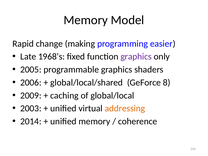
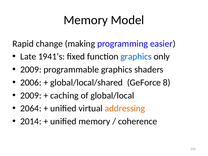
1968’s: 1968’s -> 1941’s
graphics at (136, 57) colour: purple -> blue
2005 at (31, 70): 2005 -> 2009
2003: 2003 -> 2064
